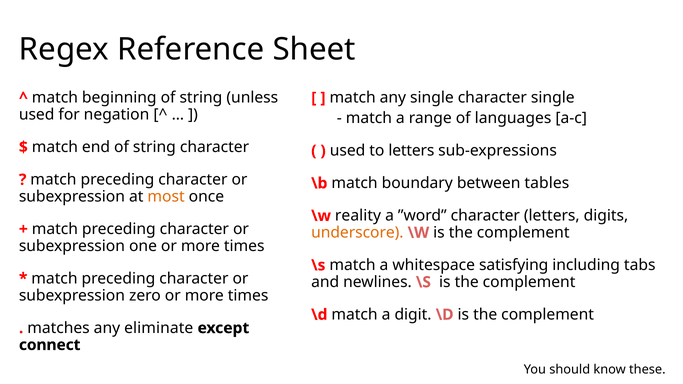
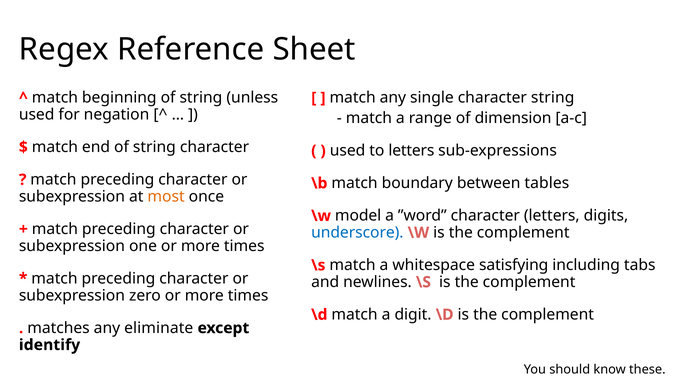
character single: single -> string
languages: languages -> dimension
reality: reality -> model
underscore colour: orange -> blue
connect: connect -> identify
